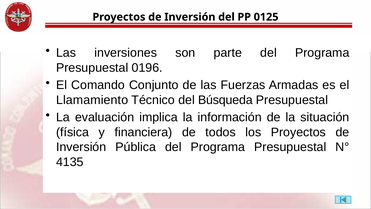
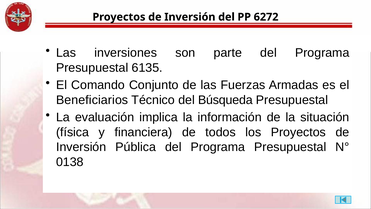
0125: 0125 -> 6272
0196: 0196 -> 6135
Llamamiento: Llamamiento -> Beneficiarios
4135: 4135 -> 0138
